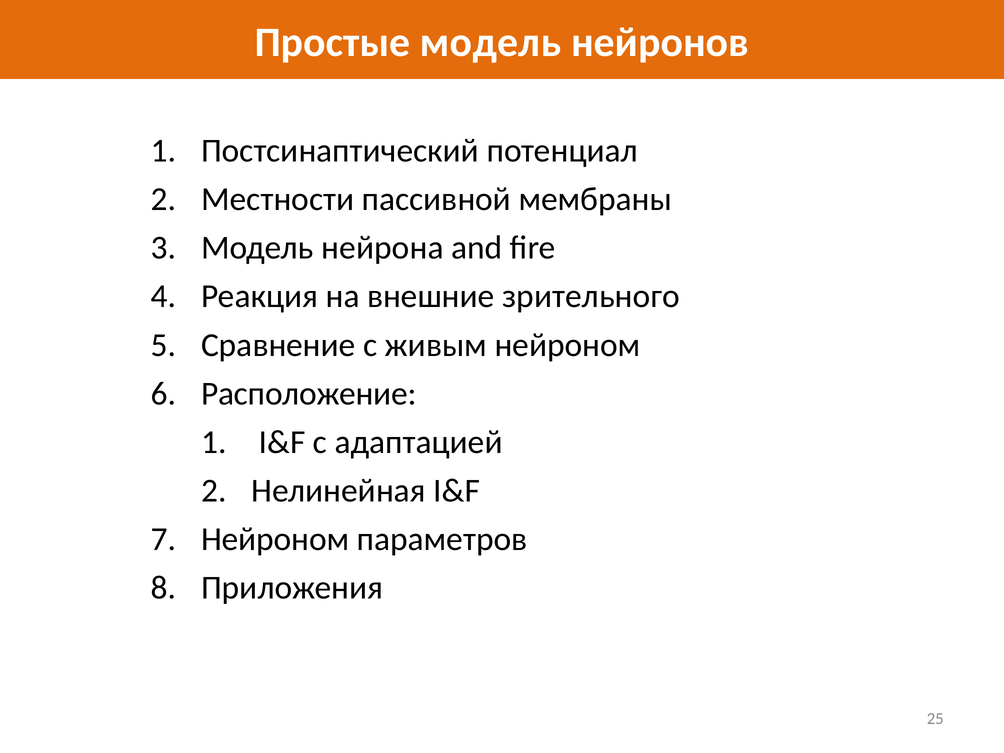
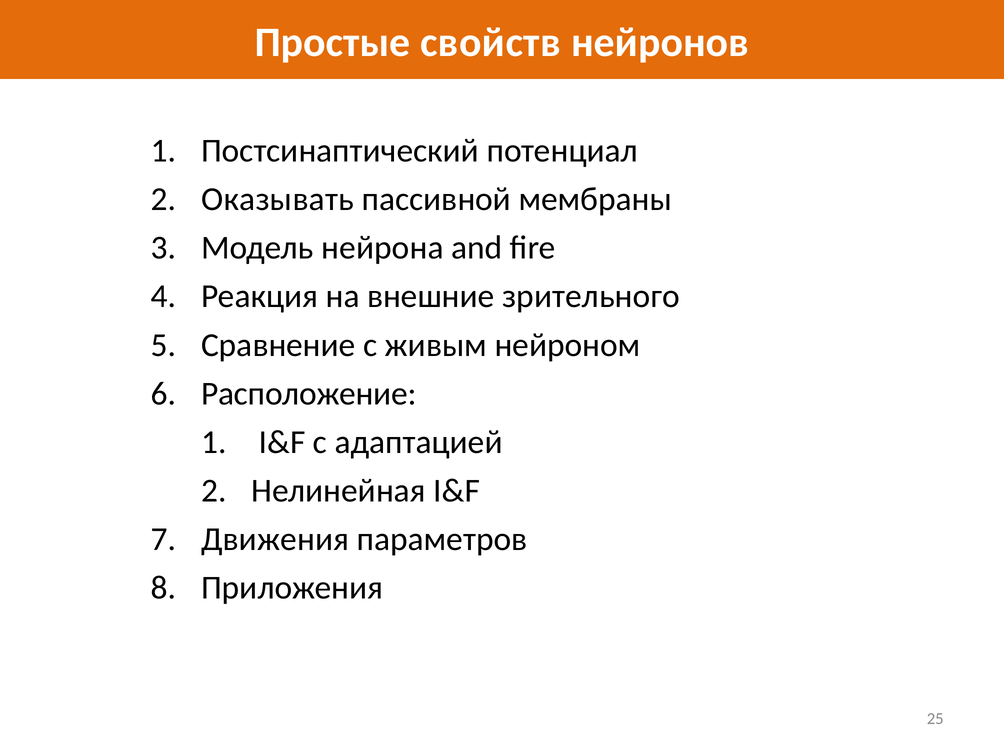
Простые модель: модель -> свойств
Местности: Местности -> Оказывать
Нейроном at (275, 539): Нейроном -> Движения
